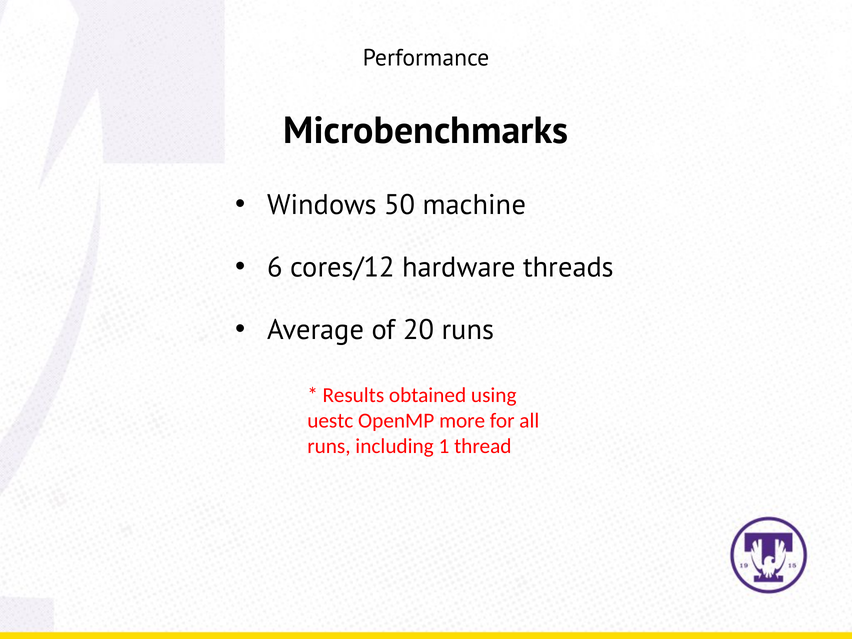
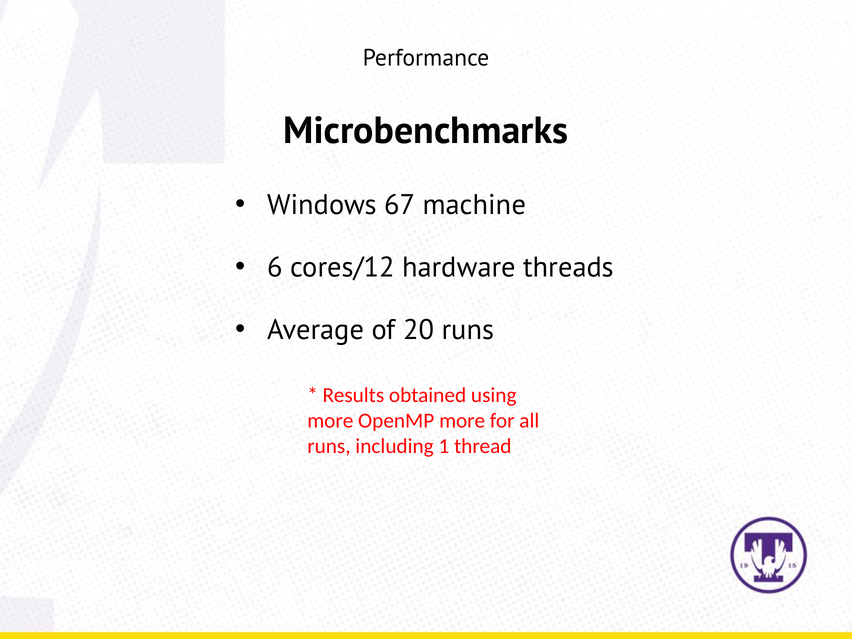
50: 50 -> 67
uestc at (330, 421): uestc -> more
